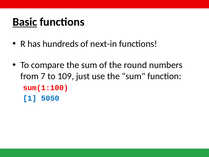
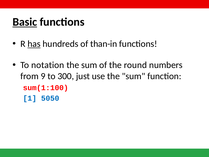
has underline: none -> present
next-in: next-in -> than-in
compare: compare -> notation
7: 7 -> 9
109: 109 -> 300
